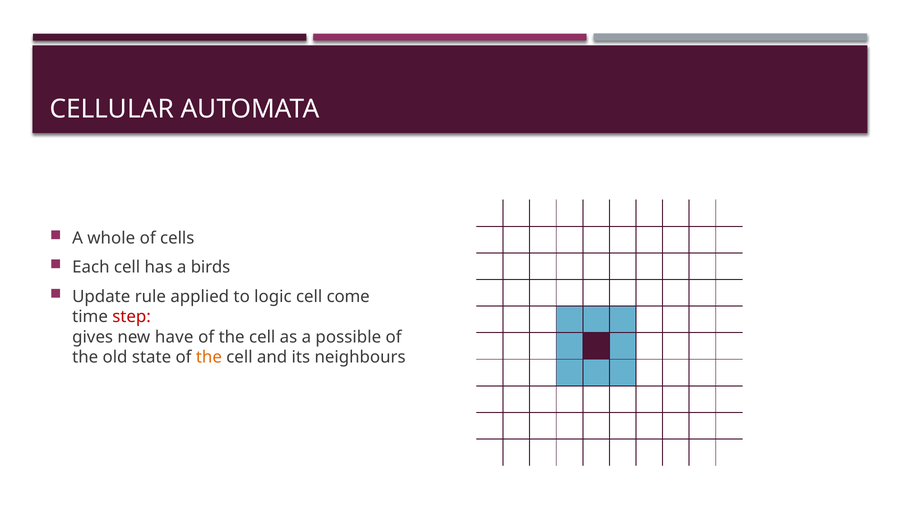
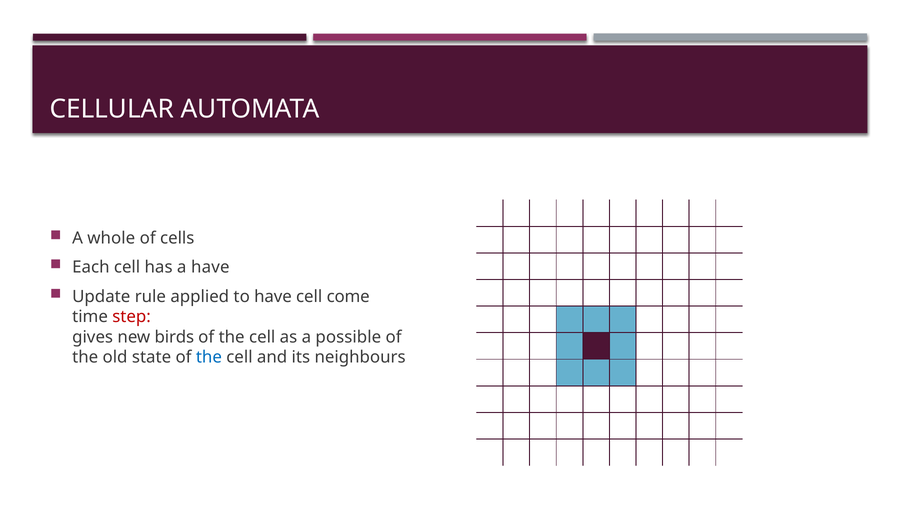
a birds: birds -> have
to logic: logic -> have
have: have -> birds
the at (209, 358) colour: orange -> blue
